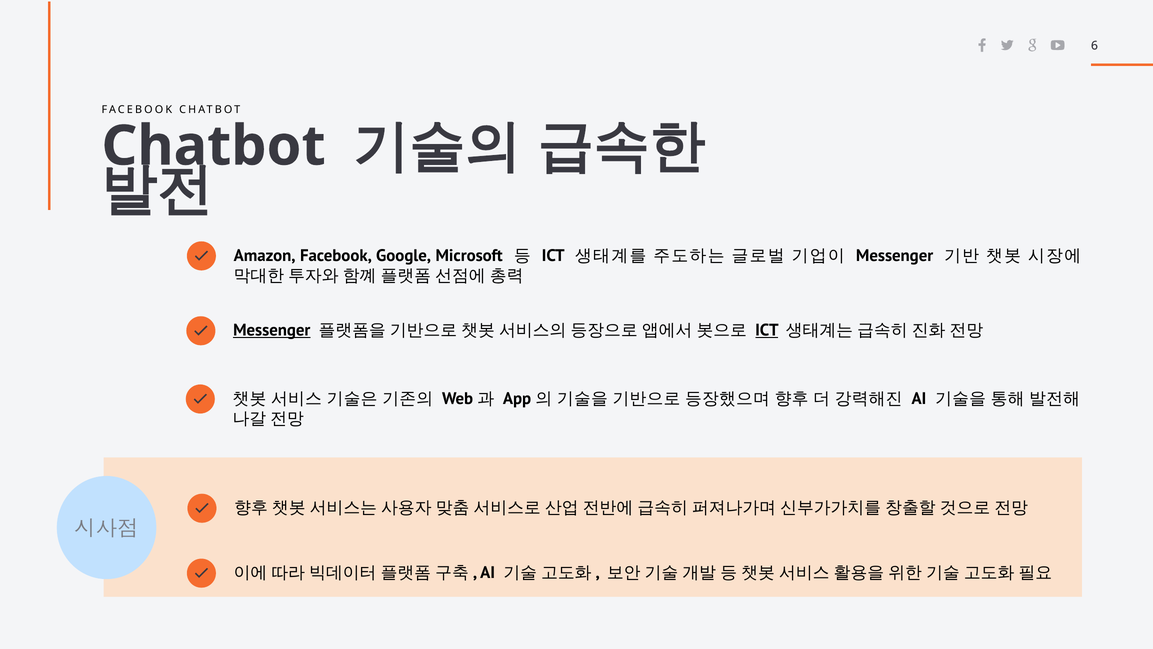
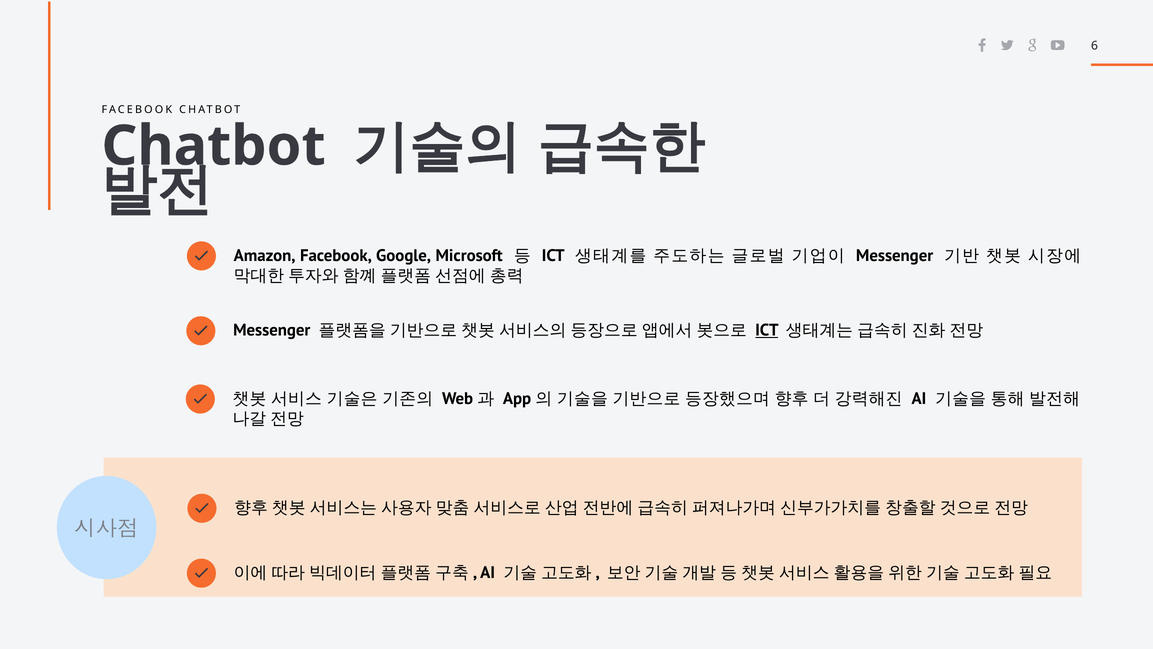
Messenger at (272, 330) underline: present -> none
